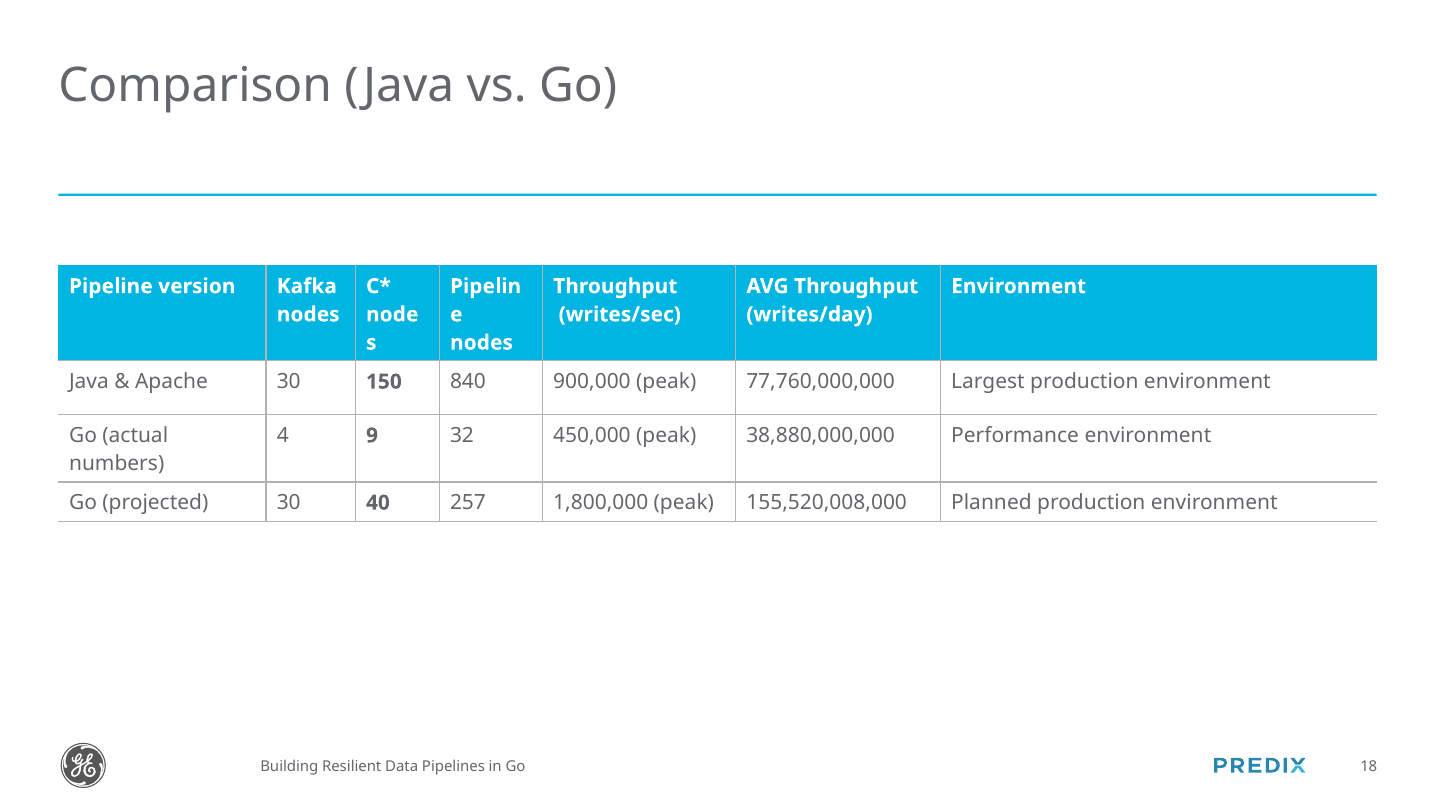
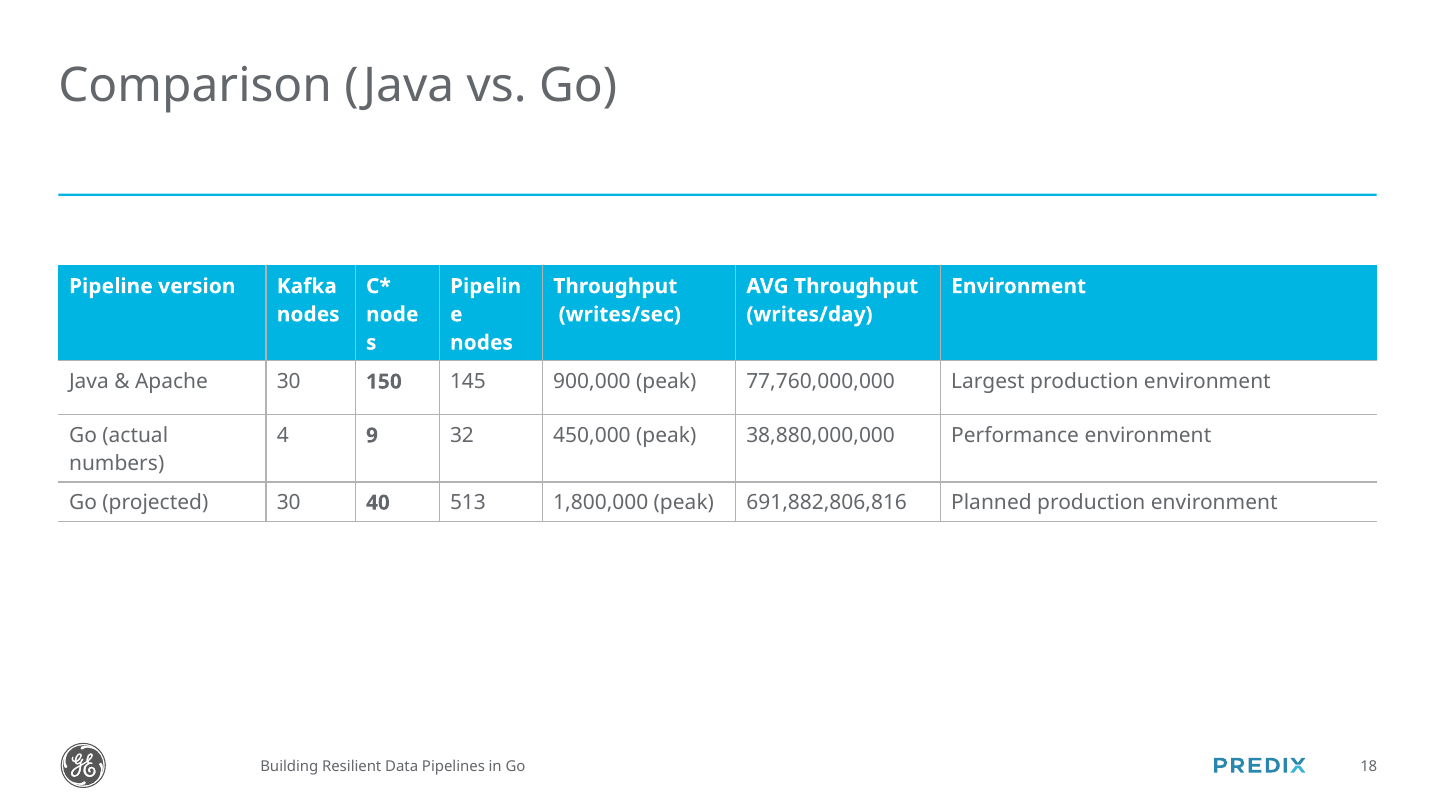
840: 840 -> 145
257: 257 -> 513
155,520,008,000: 155,520,008,000 -> 691,882,806,816
